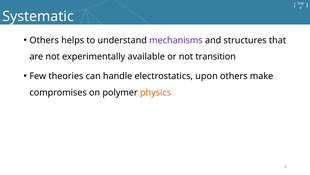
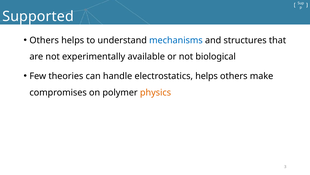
Systematic: Systematic -> Supported
mechanisms colour: purple -> blue
transition: transition -> biological
electrostatics upon: upon -> helps
